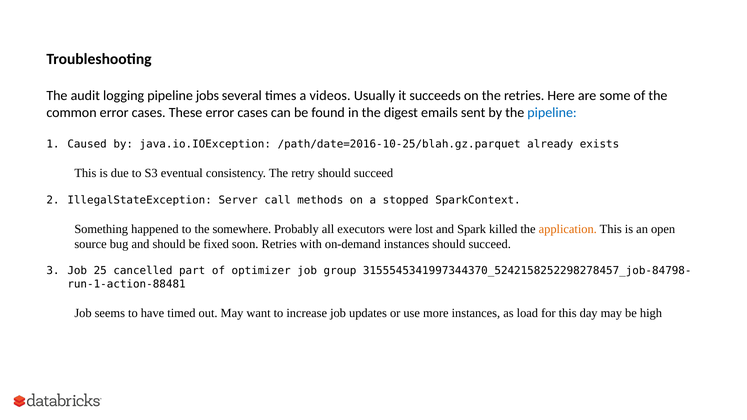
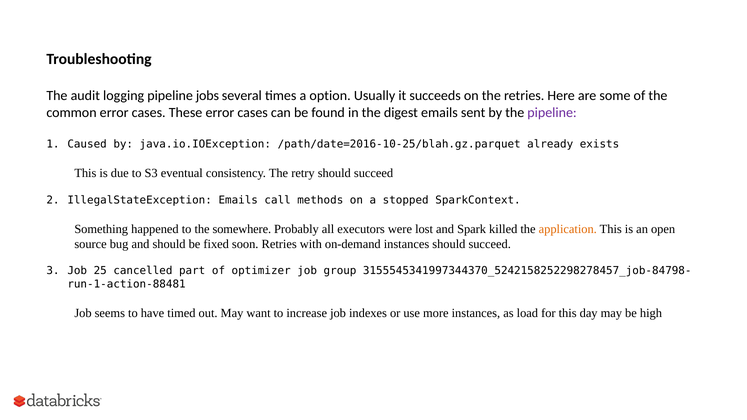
videos: videos -> option
pipeline at (552, 113) colour: blue -> purple
IllegalStateException Server: Server -> Emails
updates: updates -> indexes
